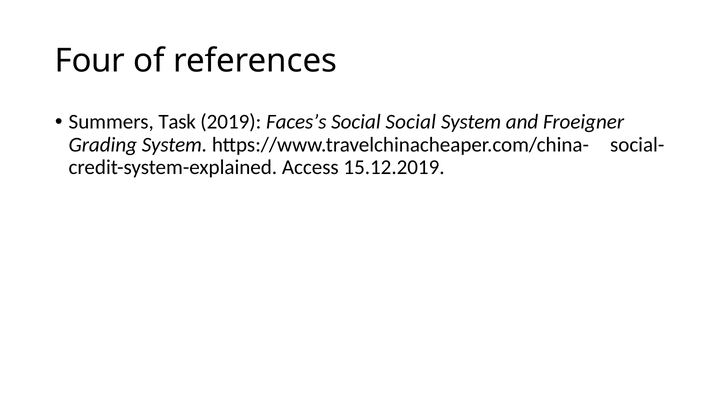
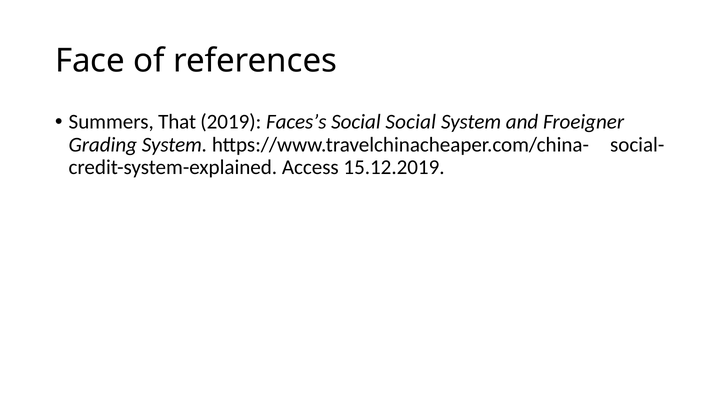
Four: Four -> Face
Task: Task -> That
